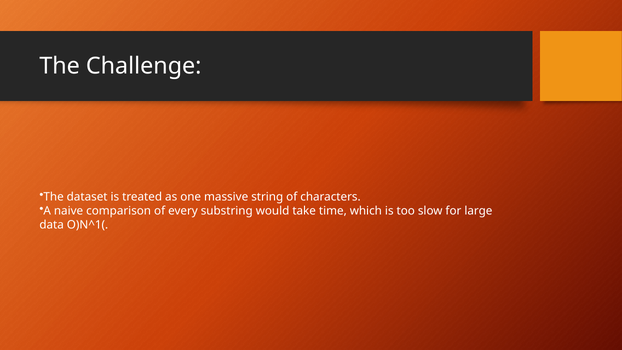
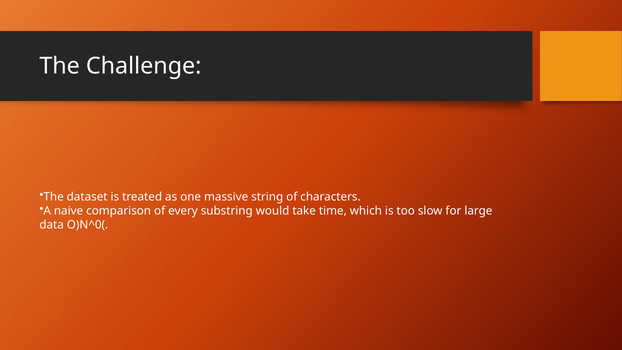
O)N^1(: O)N^1( -> O)N^0(
